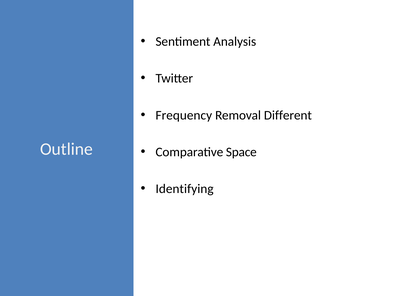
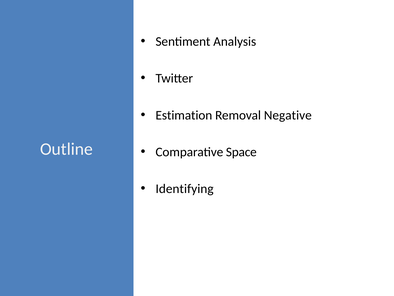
Frequency: Frequency -> Estimation
Different: Different -> Negative
